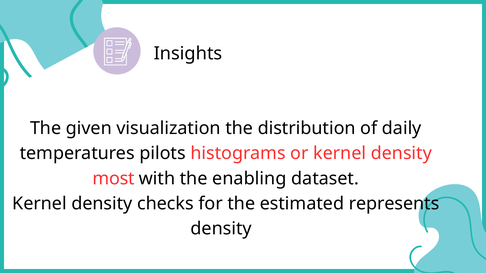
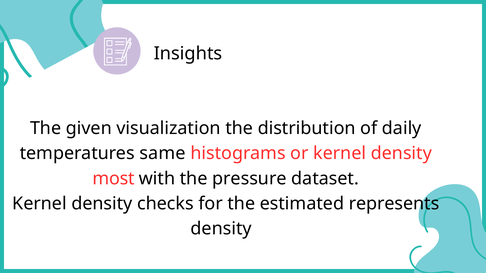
pilots: pilots -> same
enabling: enabling -> pressure
